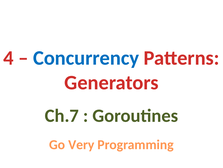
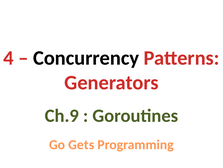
Concurrency colour: blue -> black
Ch.7: Ch.7 -> Ch.9
Very: Very -> Gets
